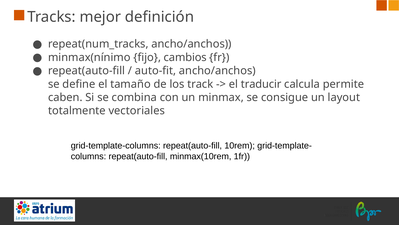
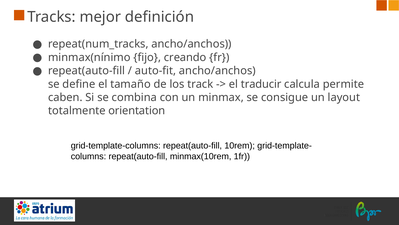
cambios: cambios -> creando
vectoriales: vectoriales -> orientation
